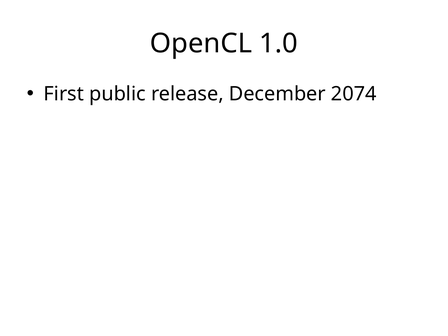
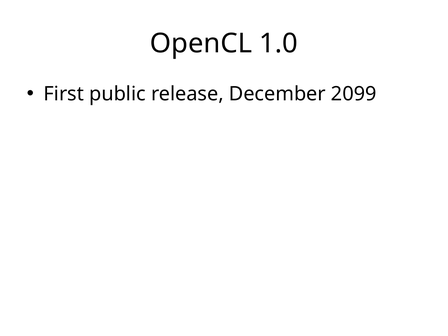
2074: 2074 -> 2099
